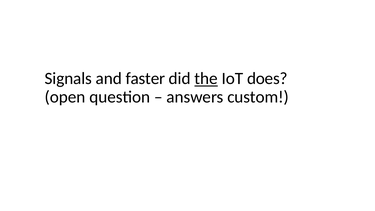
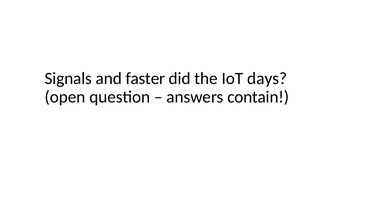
the underline: present -> none
does: does -> days
custom: custom -> contain
